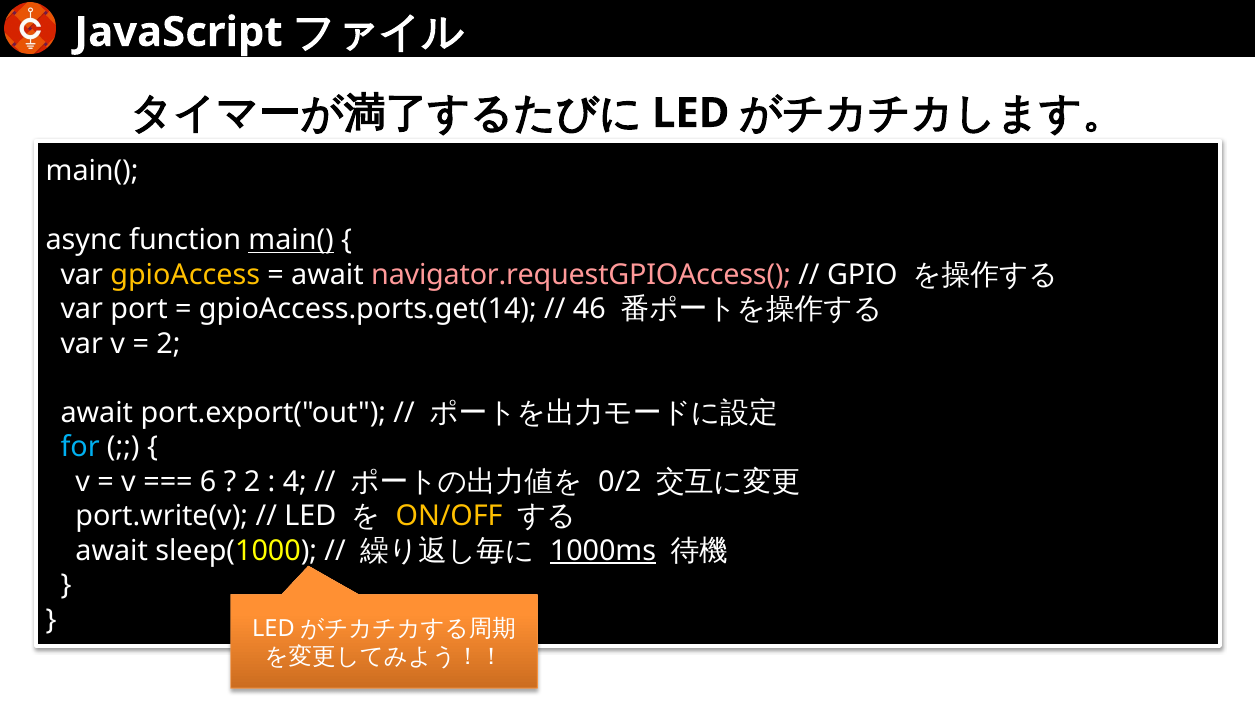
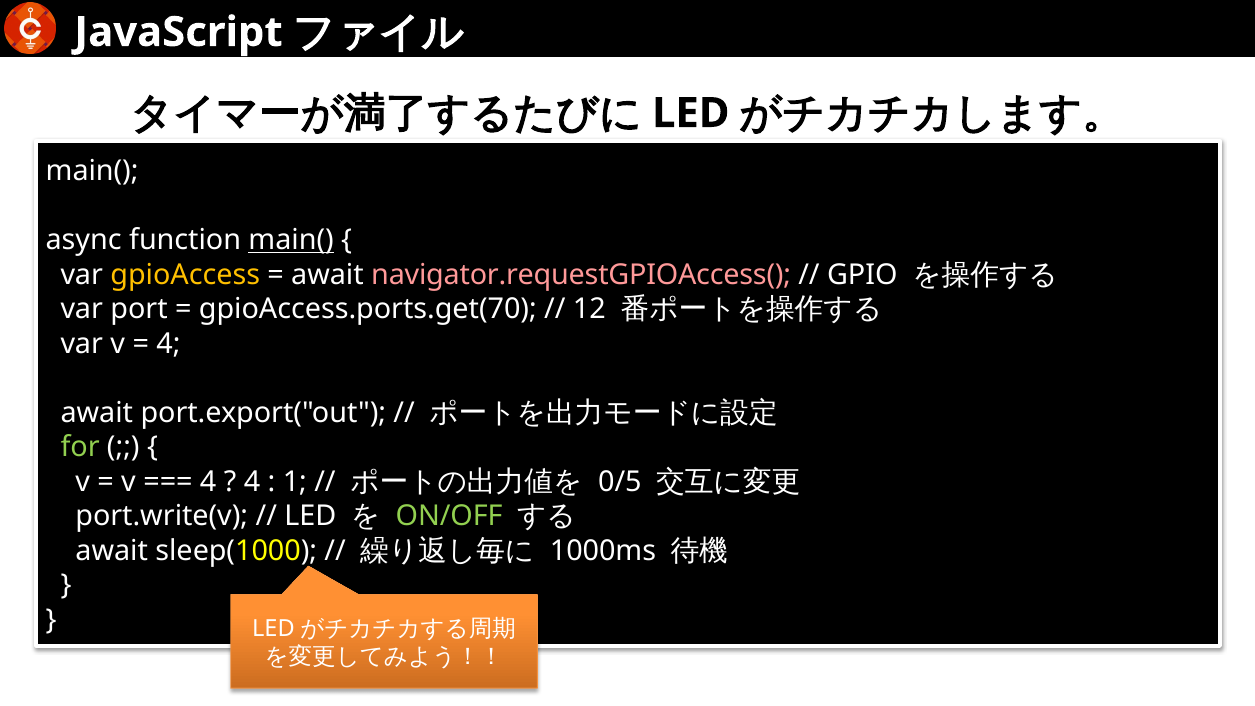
gpioAccess.ports.get(14: gpioAccess.ports.get(14 -> gpioAccess.ports.get(70
46: 46 -> 12
2 at (168, 344): 2 -> 4
for colour: light blue -> light green
6 at (208, 482): 6 -> 4
2 at (252, 482): 2 -> 4
4: 4 -> 1
0/2: 0/2 -> 0/5
ON/OFF colour: yellow -> light green
1000ms underline: present -> none
